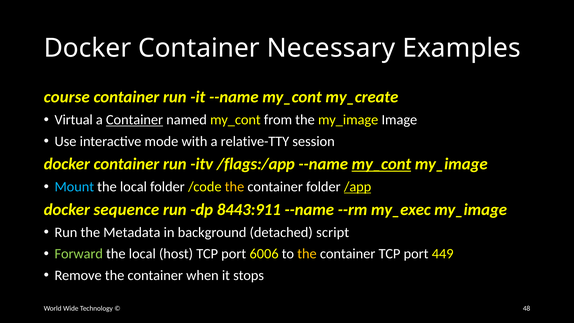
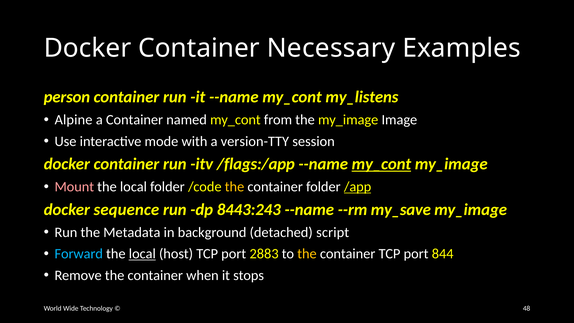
course: course -> person
my_create: my_create -> my_listens
Virtual: Virtual -> Alpine
Container at (134, 120) underline: present -> none
relative-TTY: relative-TTY -> version-TTY
Mount colour: light blue -> pink
8443:911: 8443:911 -> 8443:243
my_exec: my_exec -> my_save
Forward colour: light green -> light blue
local at (142, 254) underline: none -> present
6006: 6006 -> 2883
449: 449 -> 844
